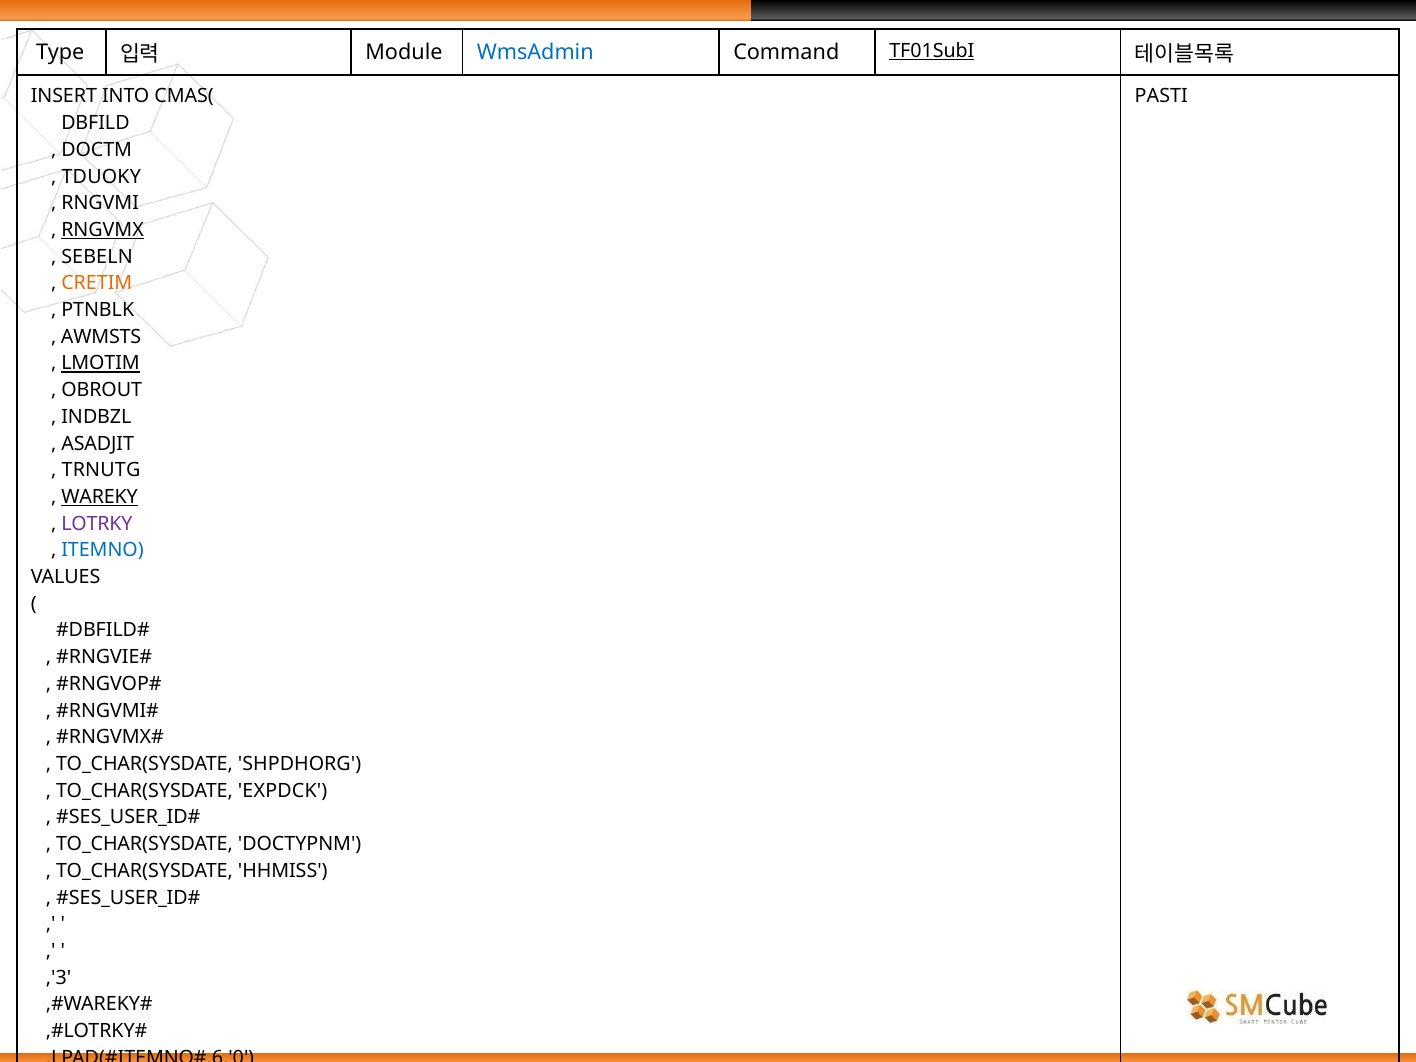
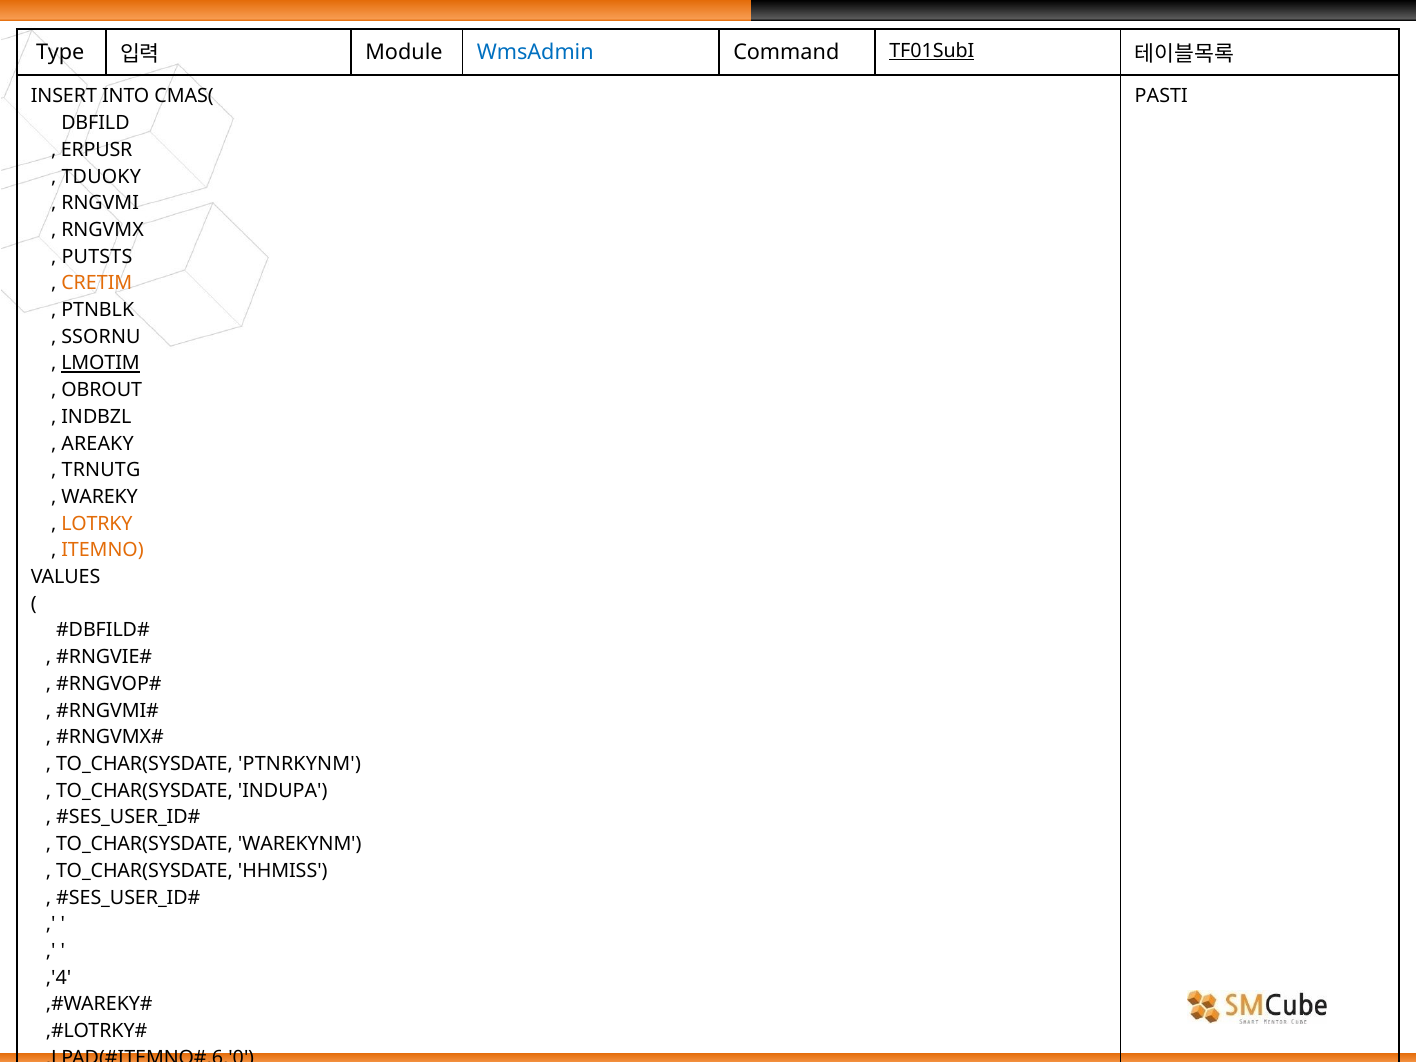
DOCTM: DOCTM -> ERPUSR
RNGVMX underline: present -> none
SEBELN: SEBELN -> PUTSTS
AWMSTS: AWMSTS -> SSORNU
ASADJIT: ASADJIT -> AREAKY
WAREKY underline: present -> none
LOTRKY colour: purple -> orange
ITEMNO colour: blue -> orange
SHPDHORG: SHPDHORG -> PTNRKYNM
EXPDCK: EXPDCK -> INDUPA
DOCTYPNM: DOCTYPNM -> WAREKYNM
,'3: ,'3 -> ,'4
